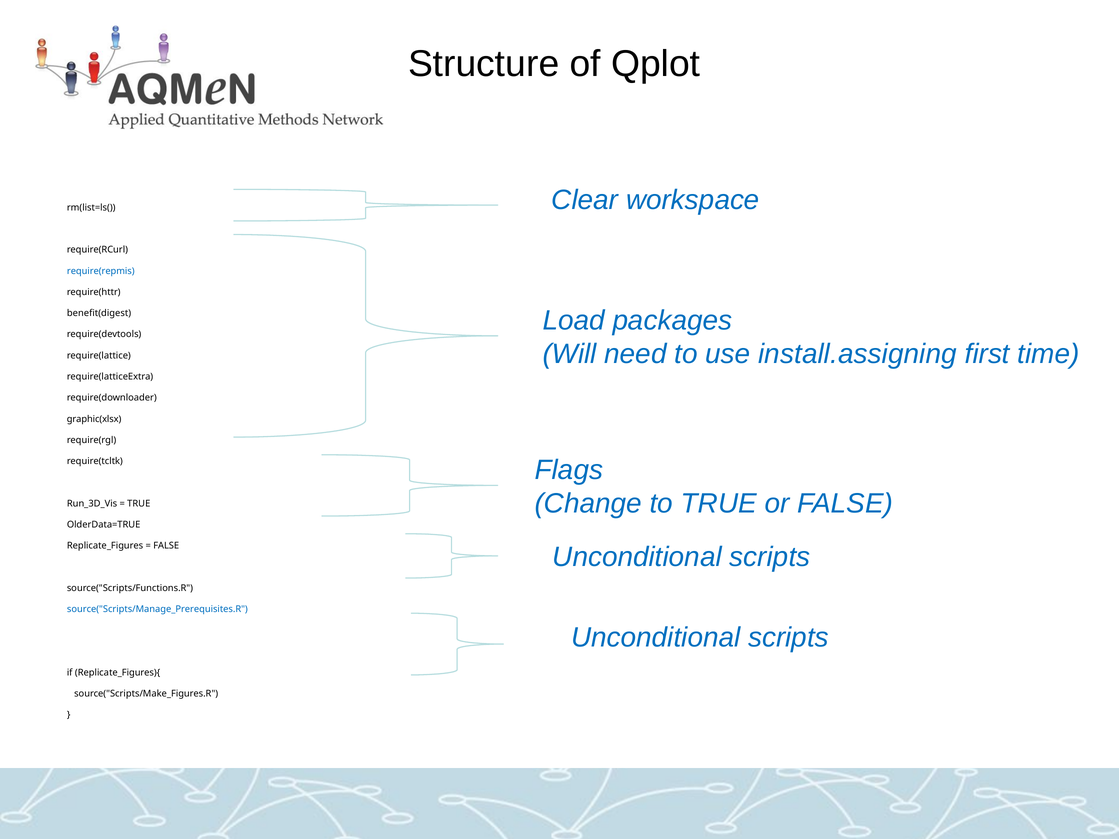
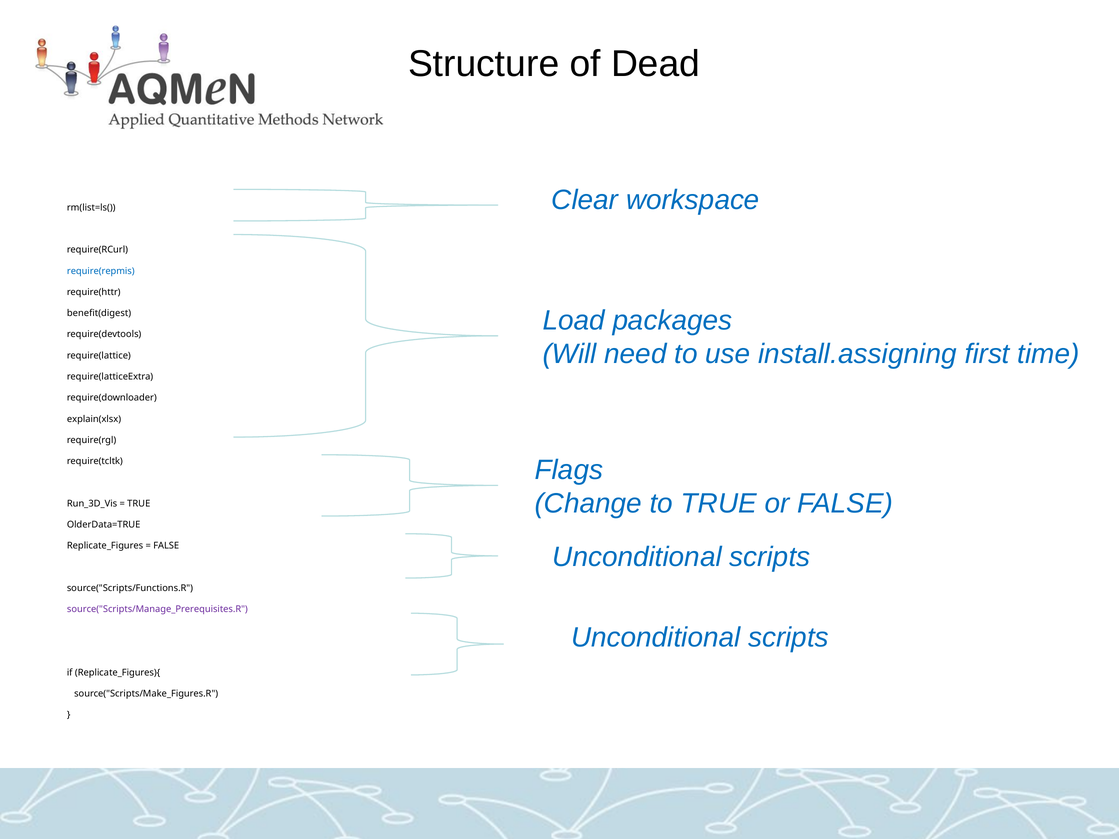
Qplot: Qplot -> Dead
graphic(xlsx: graphic(xlsx -> explain(xlsx
source("Scripts/Manage_Prerequisites.R colour: blue -> purple
